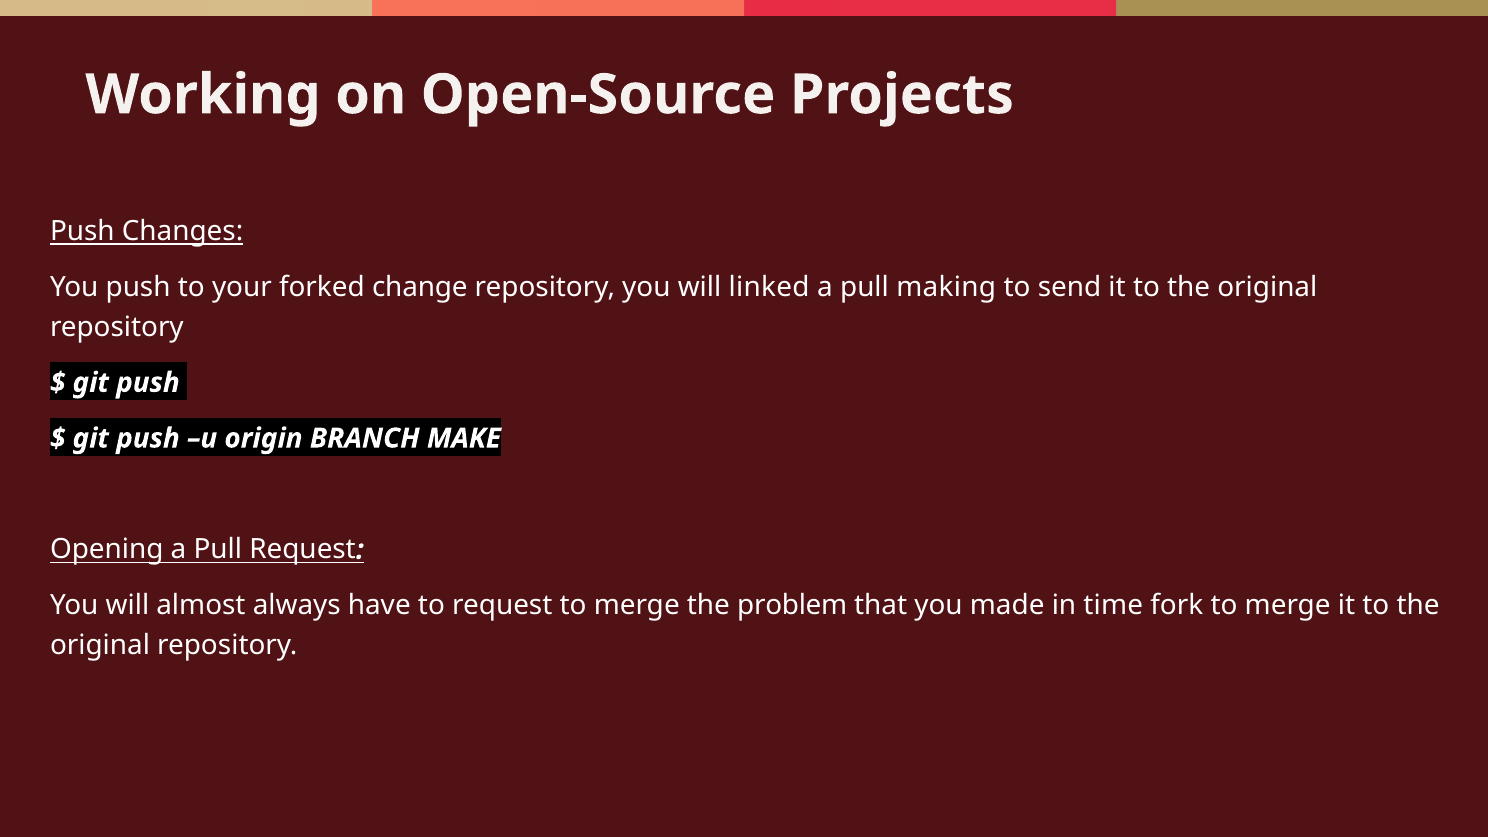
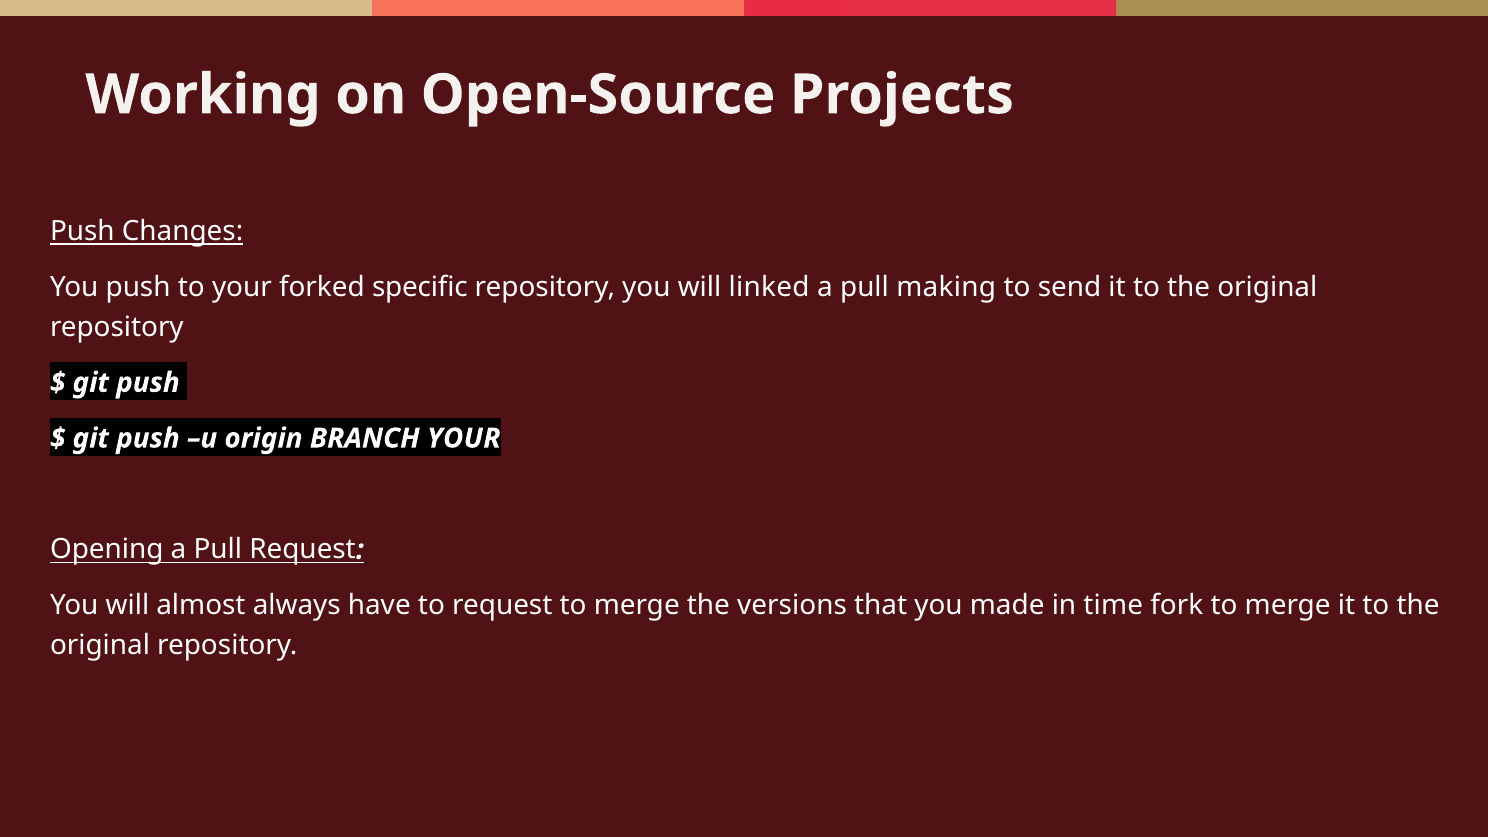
change: change -> specific
BRANCH MAKE: MAKE -> YOUR
problem: problem -> versions
